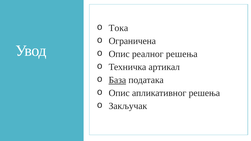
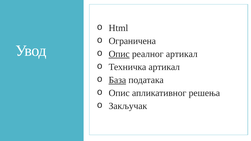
Тока: Тока -> Html
Опис at (119, 54) underline: none -> present
реалног решења: решења -> артикал
